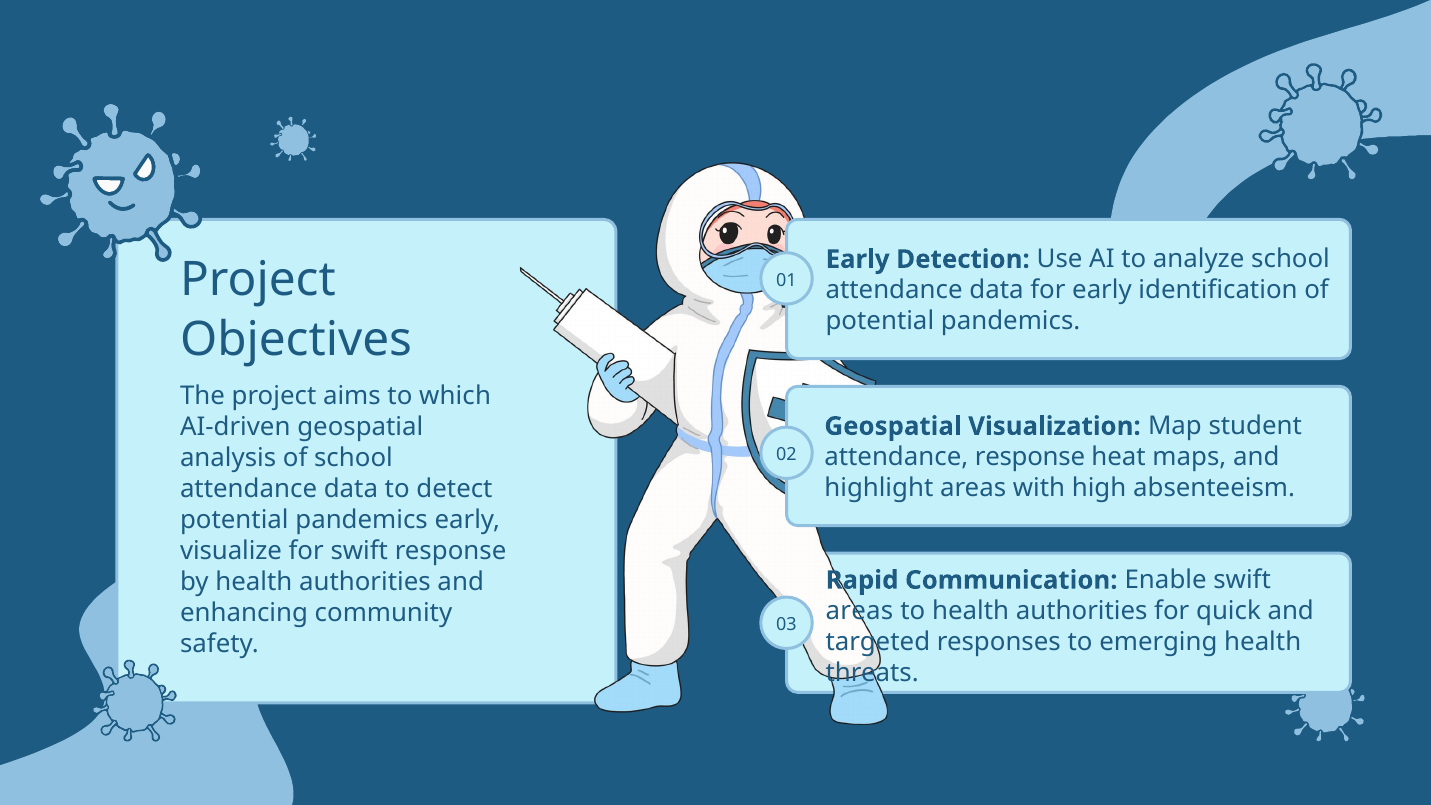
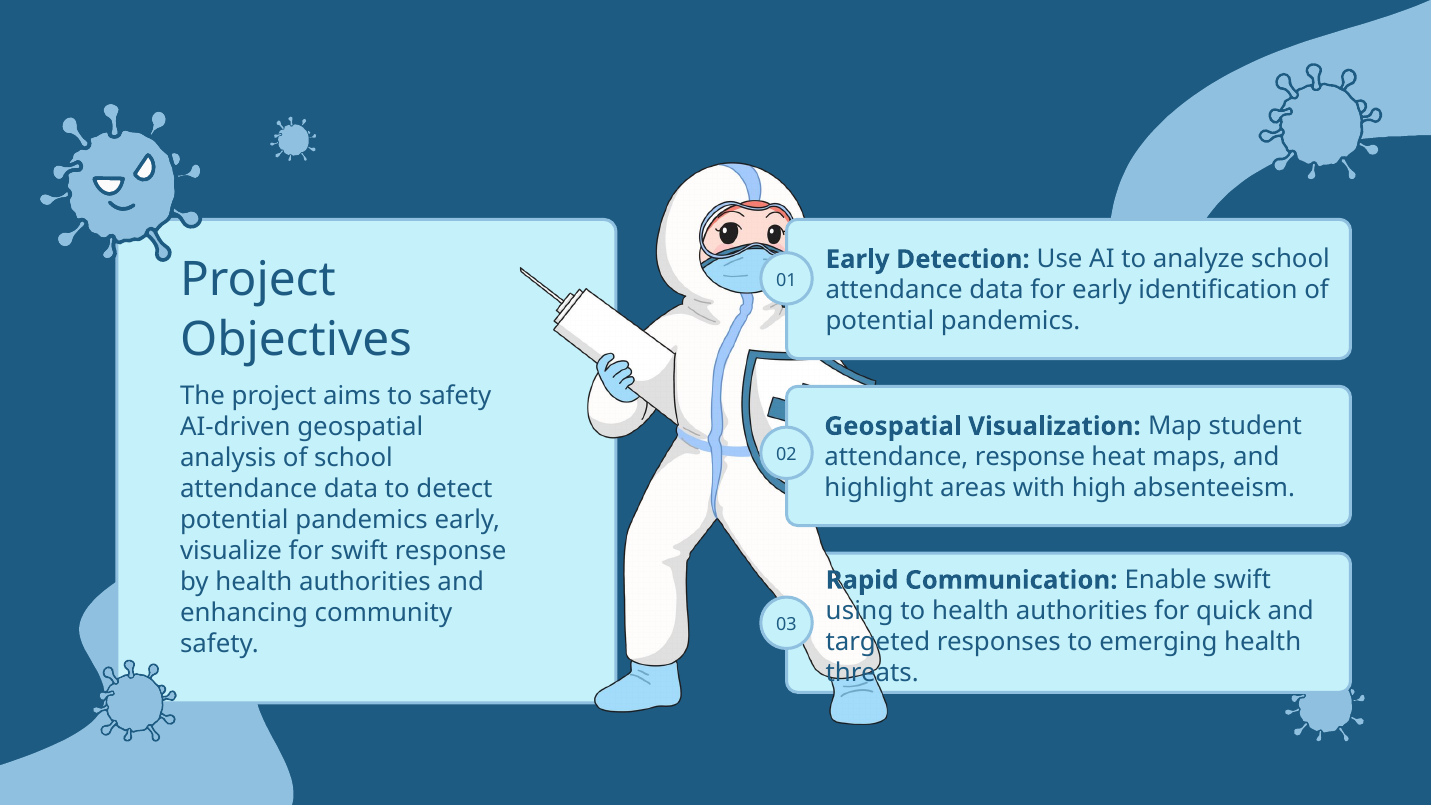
to which: which -> safety
areas at (860, 611): areas -> using
